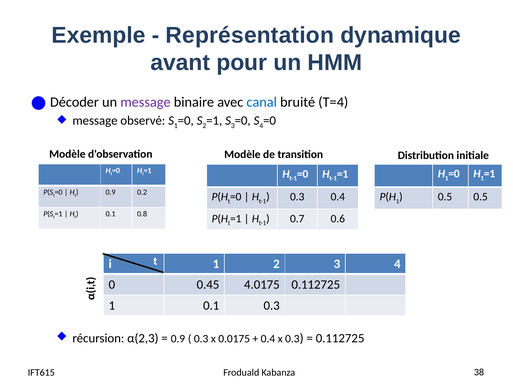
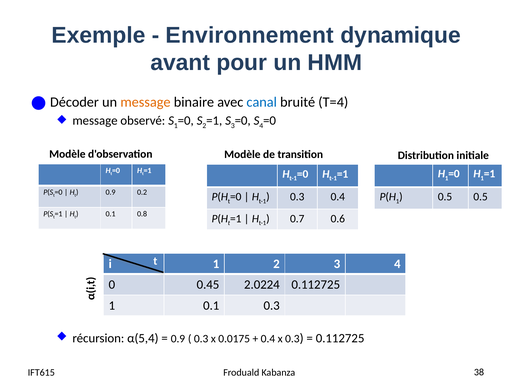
Représentation: Représentation -> Environnement
message at (145, 102) colour: purple -> orange
4.0175: 4.0175 -> 2.0224
α(2,3: α(2,3 -> α(5,4
